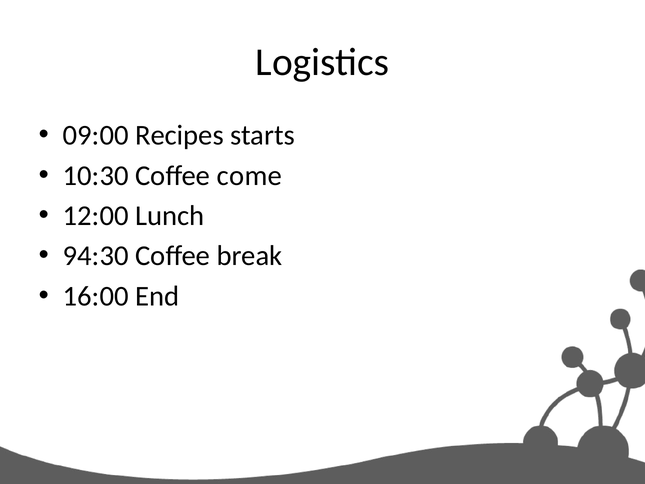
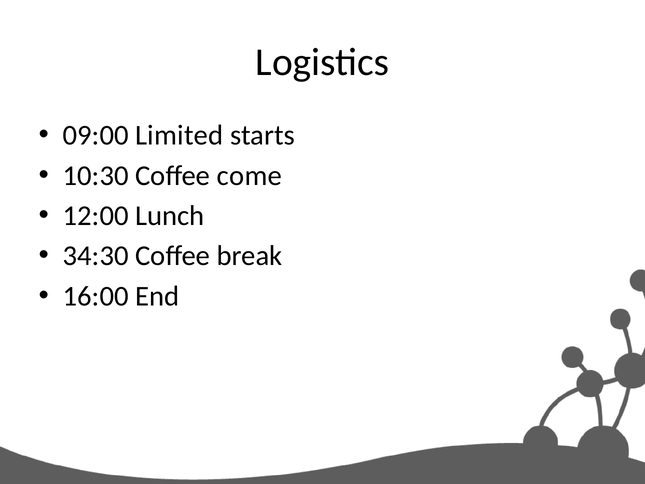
Recipes: Recipes -> Limited
94:30: 94:30 -> 34:30
